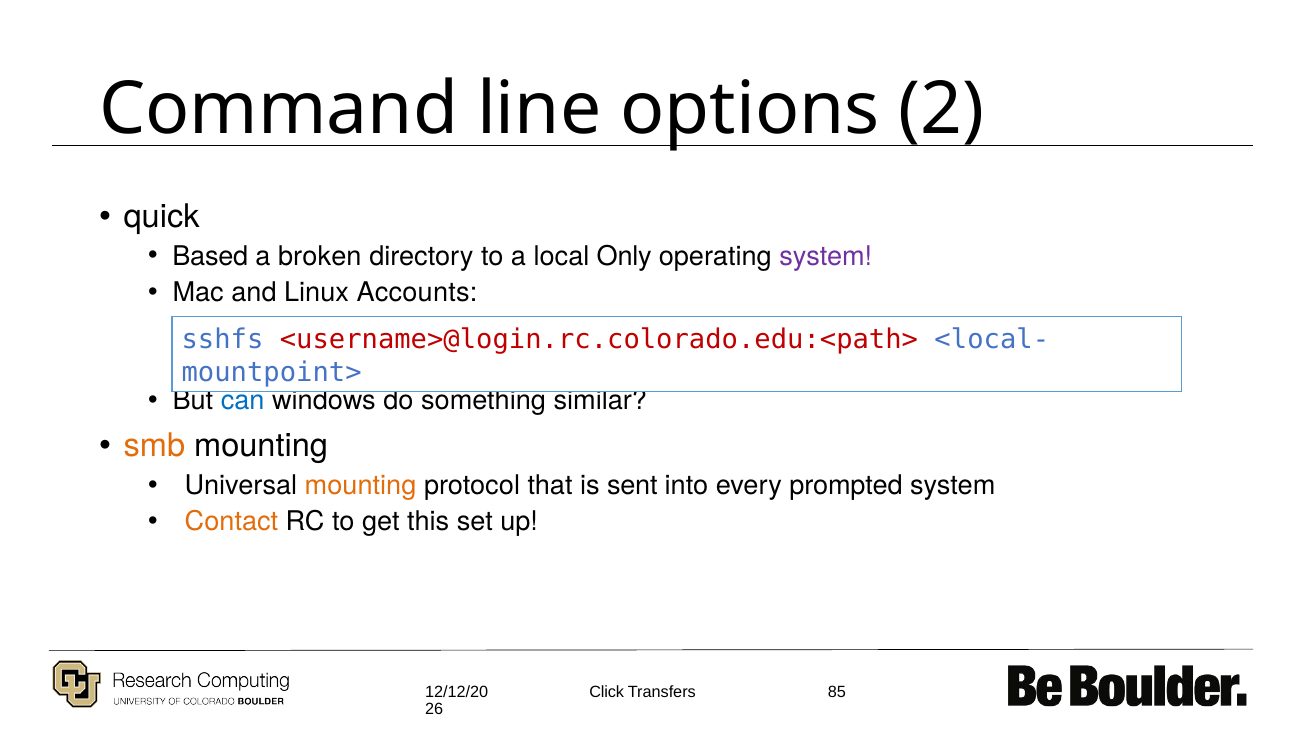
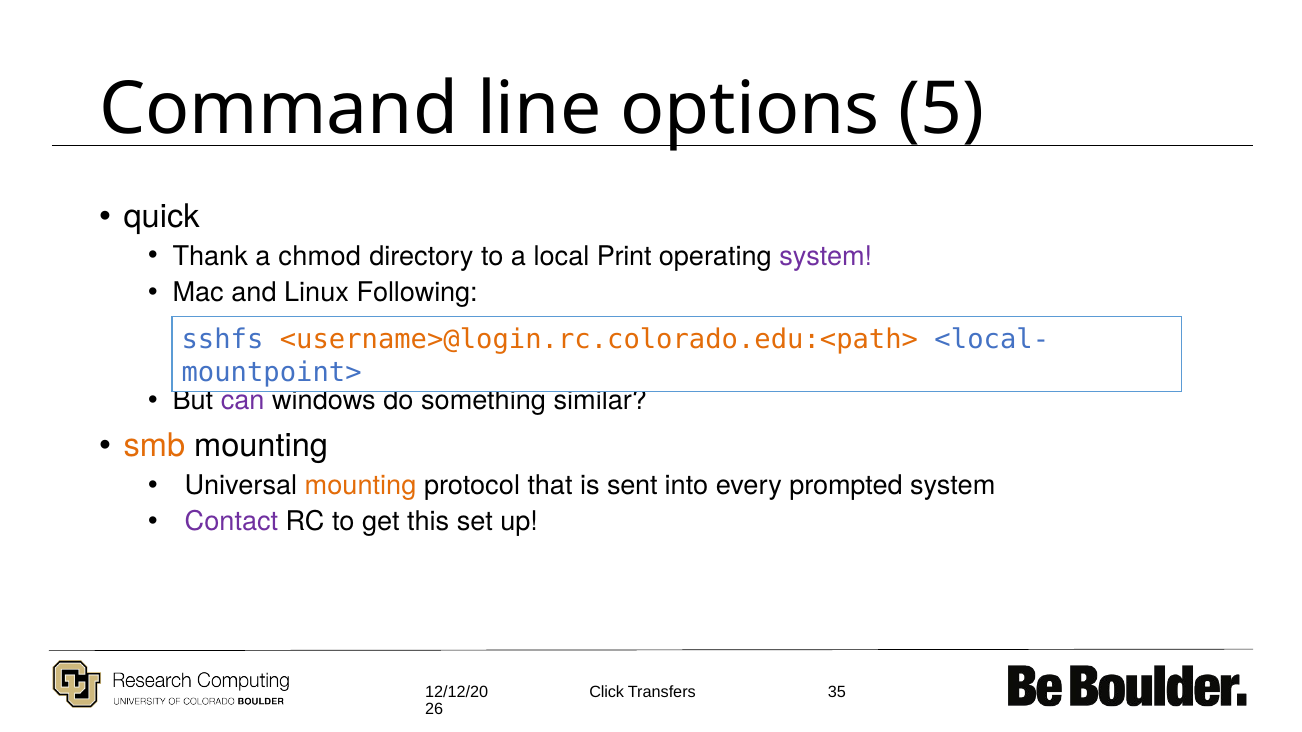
2: 2 -> 5
Based: Based -> Thank
broken: broken -> chmod
Only: Only -> Print
Accounts: Accounts -> Following
<username>@login.rc.colorado.edu:<path> colour: red -> orange
can colour: blue -> purple
Contact colour: orange -> purple
85: 85 -> 35
